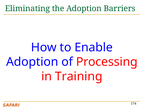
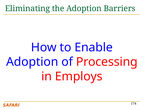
Training: Training -> Employs
